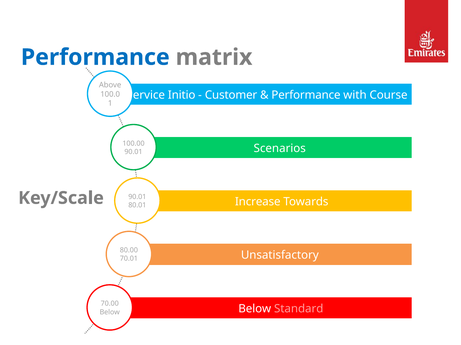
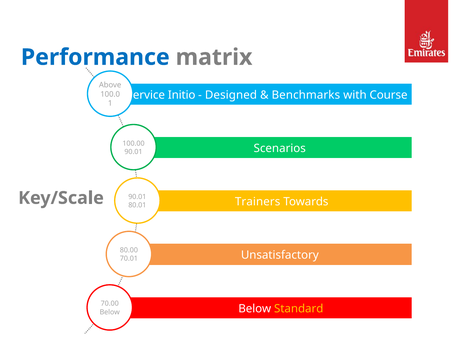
Customer: Customer -> Designed
Performance at (306, 95): Performance -> Benchmarks
Increase: Increase -> Trainers
Standard colour: pink -> yellow
